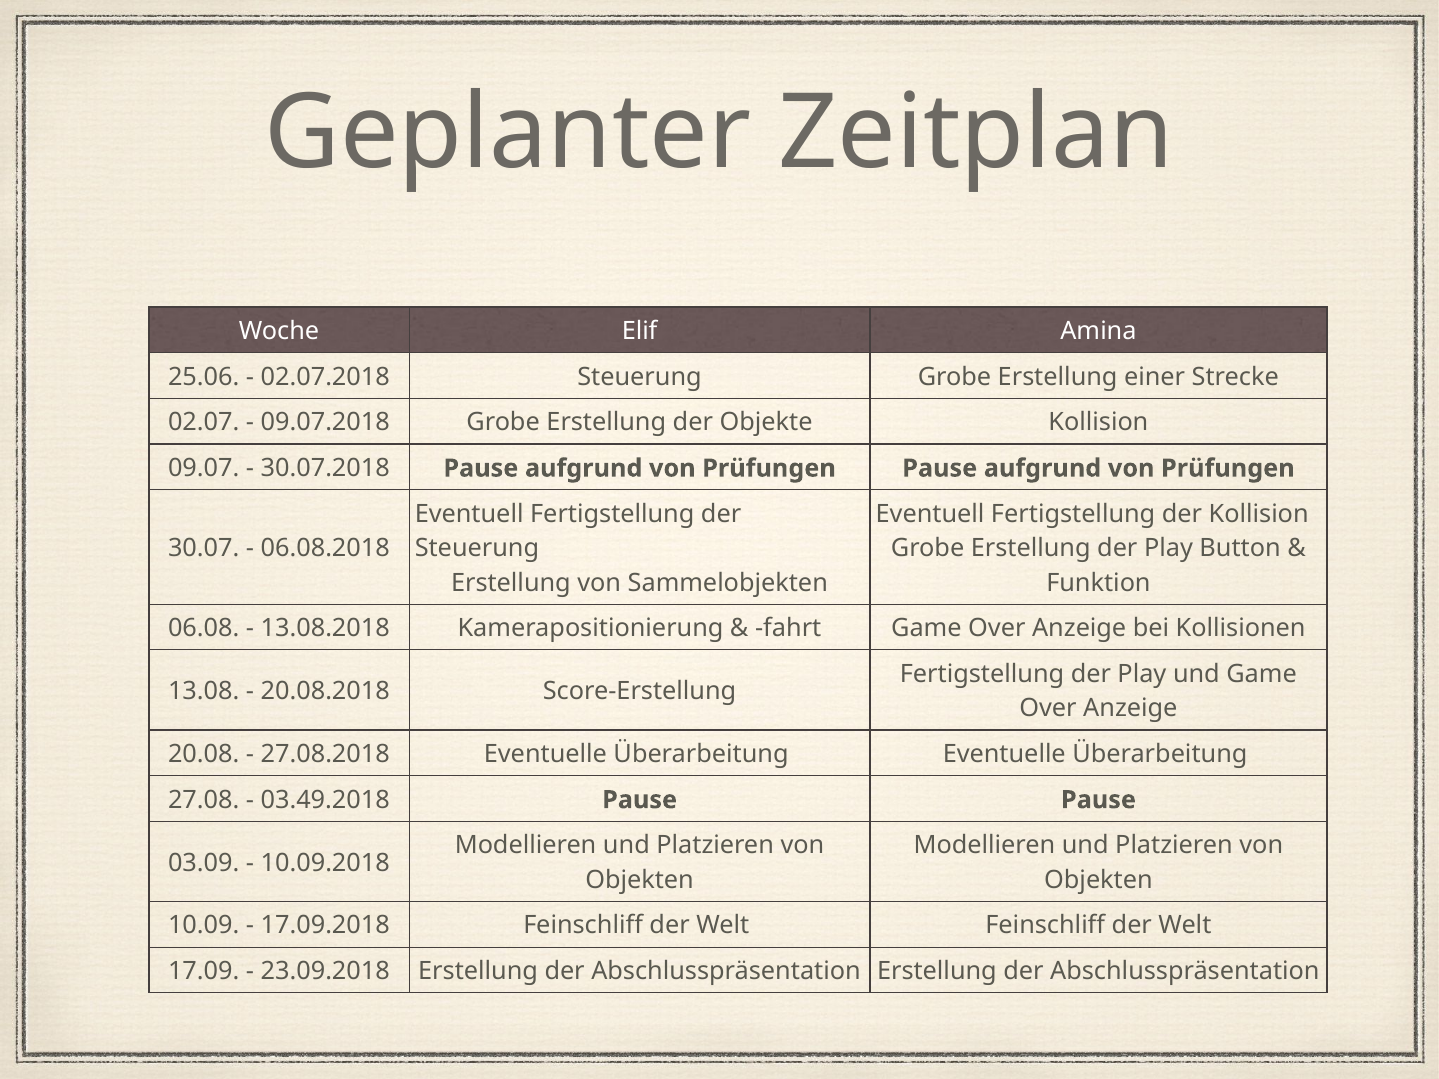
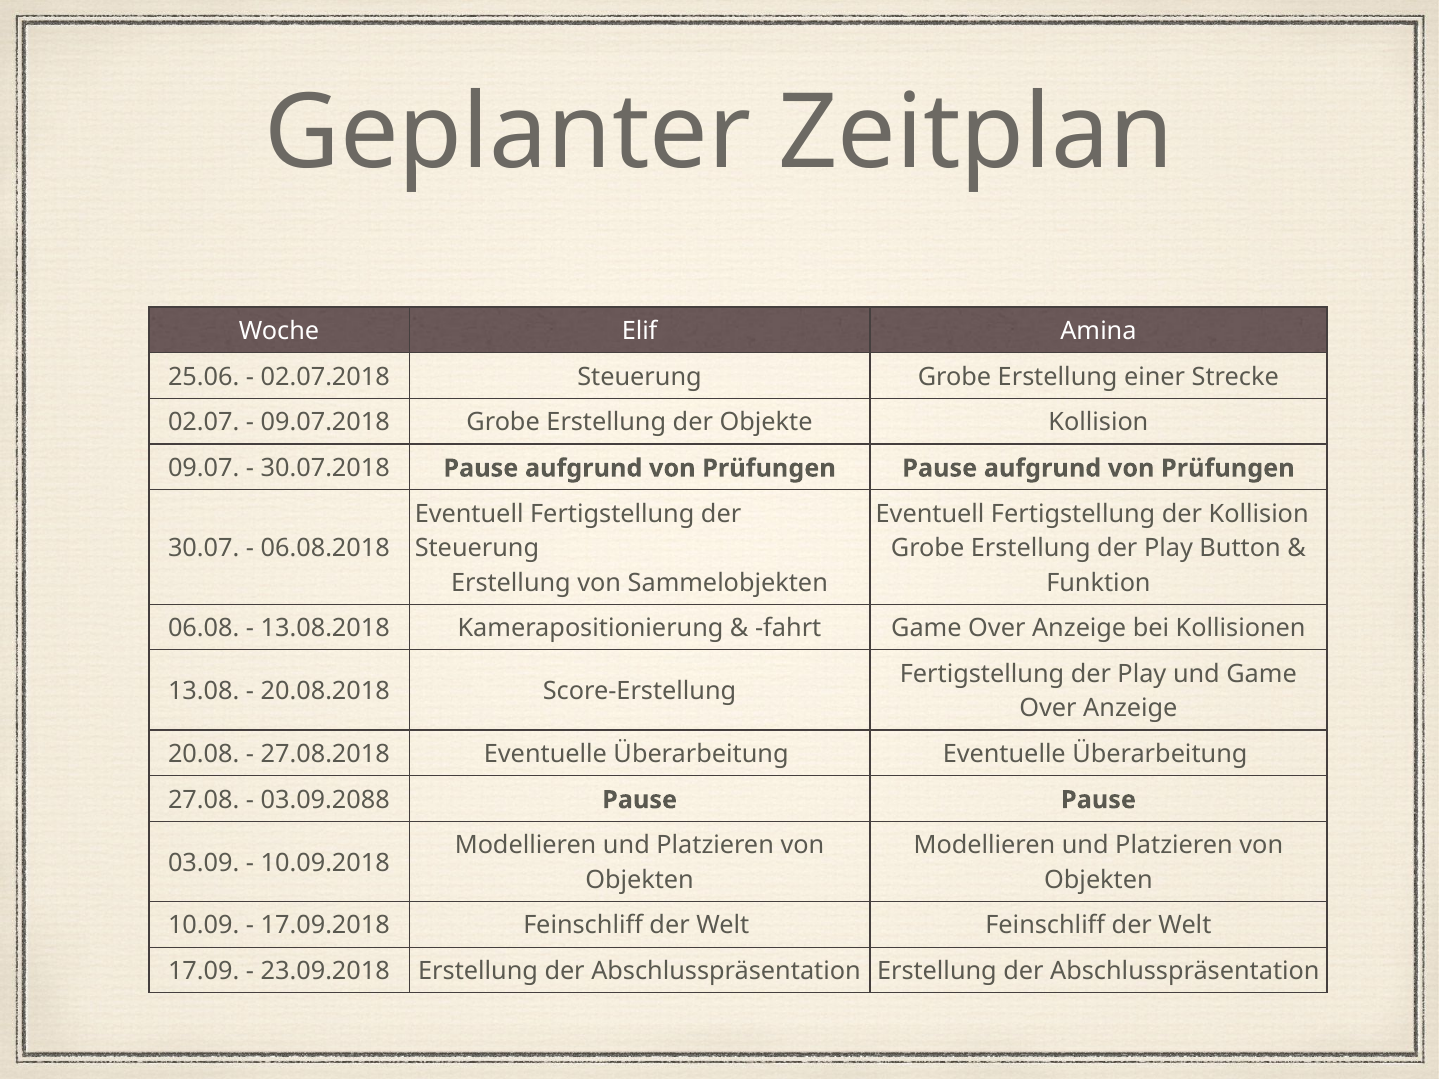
03.49.2018: 03.49.2018 -> 03.09.2088
